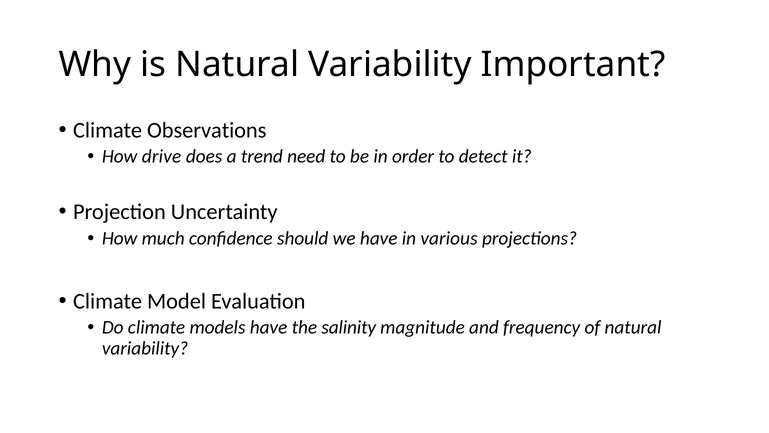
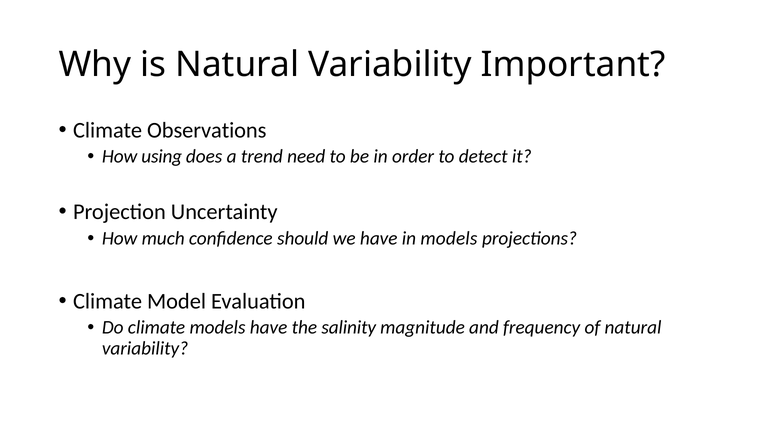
drive: drive -> using
in various: various -> models
